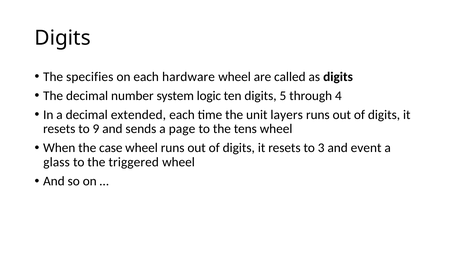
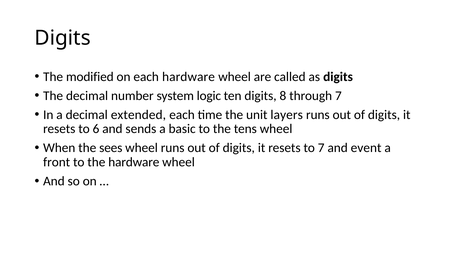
specifies: specifies -> modified
5: 5 -> 8
through 4: 4 -> 7
9: 9 -> 6
page: page -> basic
case: case -> sees
to 3: 3 -> 7
glass: glass -> front
the triggered: triggered -> hardware
